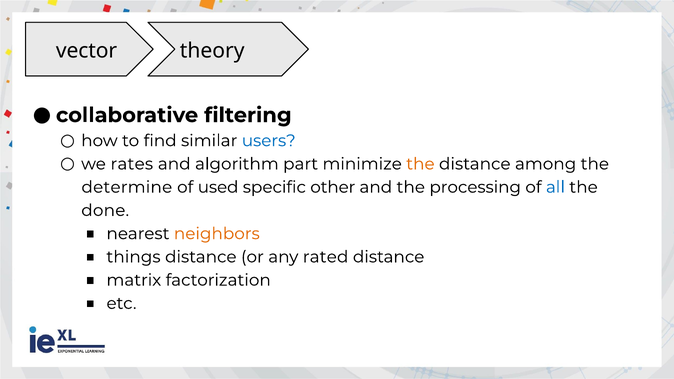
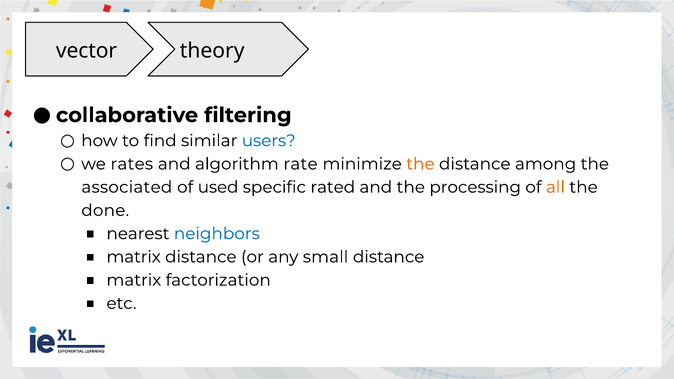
part: part -> rate
determine: determine -> associated
other: other -> rated
all colour: blue -> orange
neighbors colour: orange -> blue
things at (134, 257): things -> matrix
rated: rated -> small
